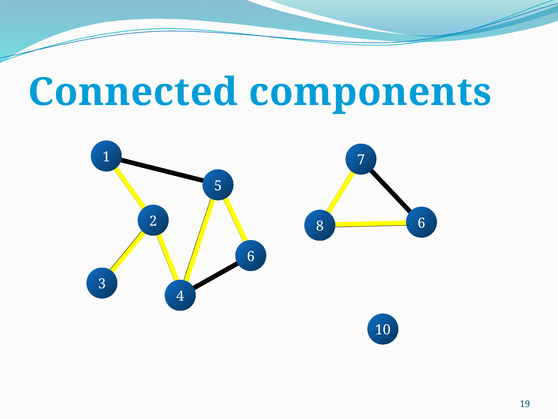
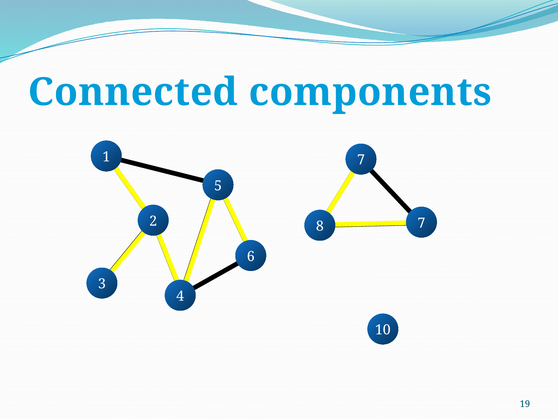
8 6: 6 -> 7
